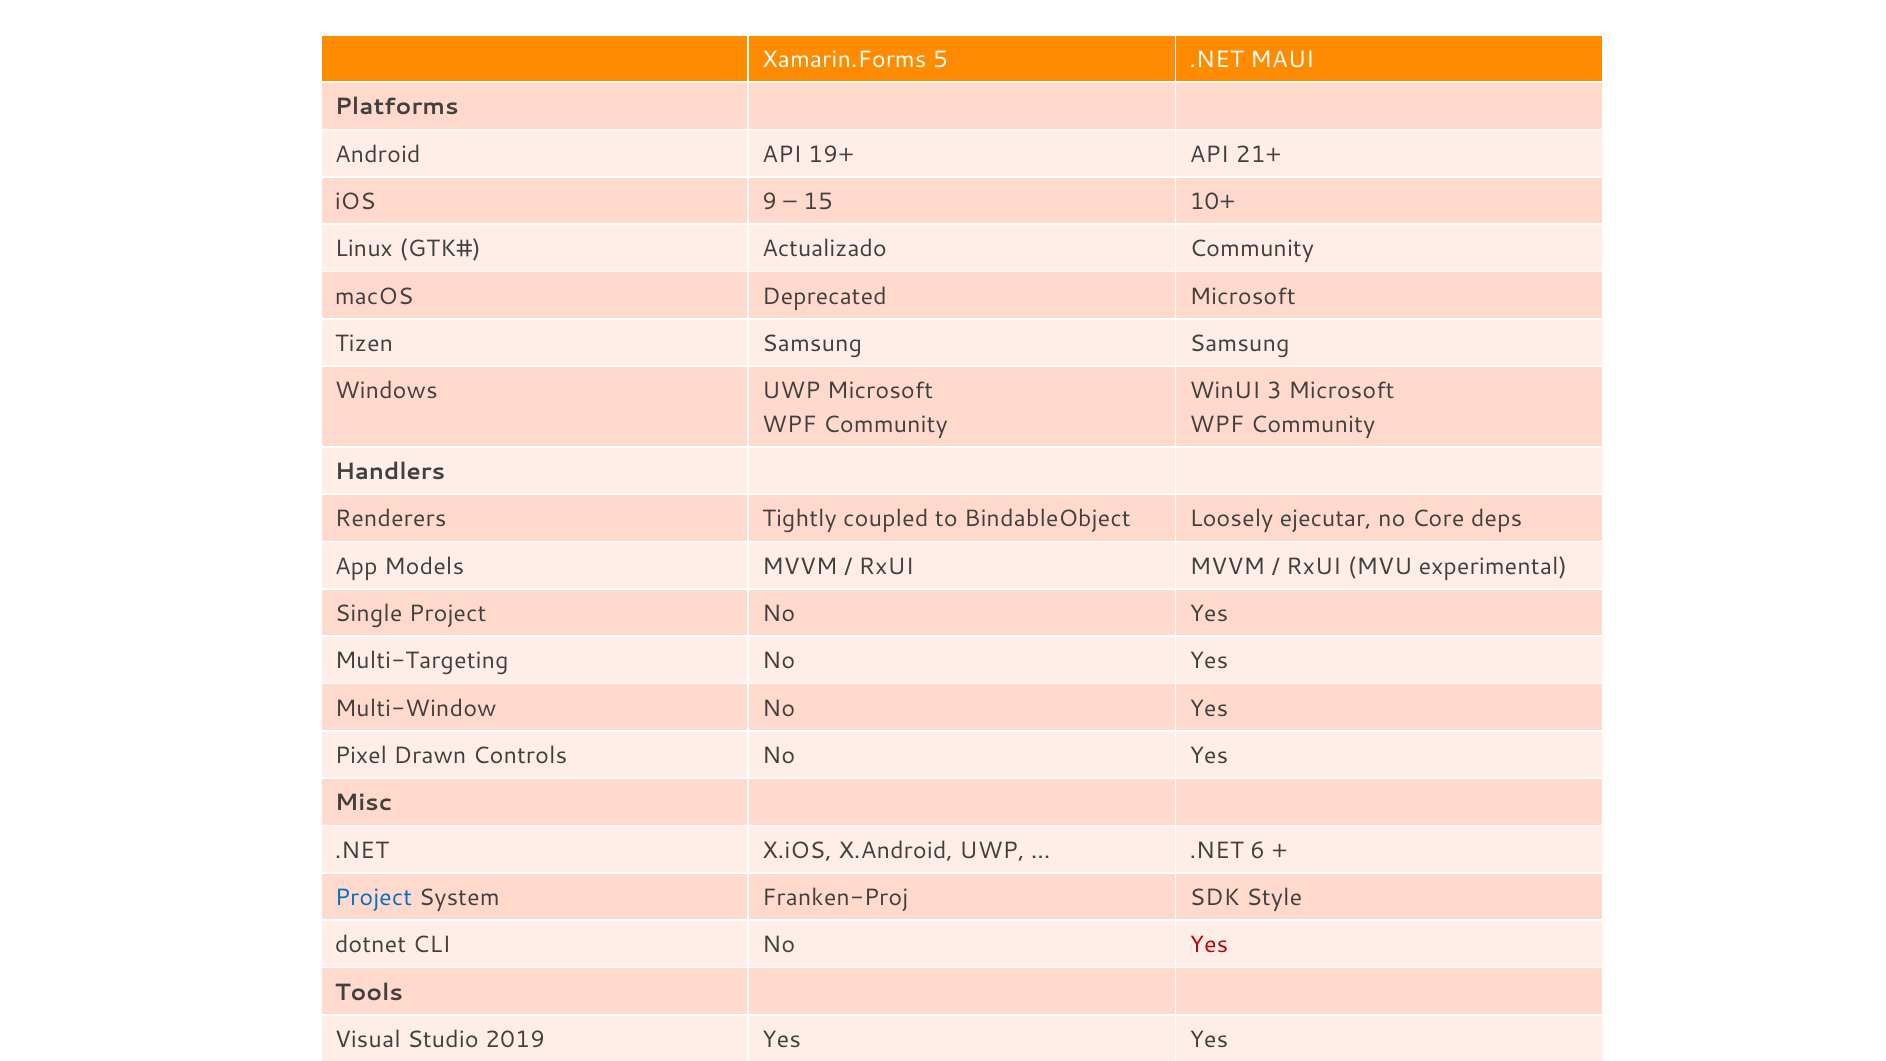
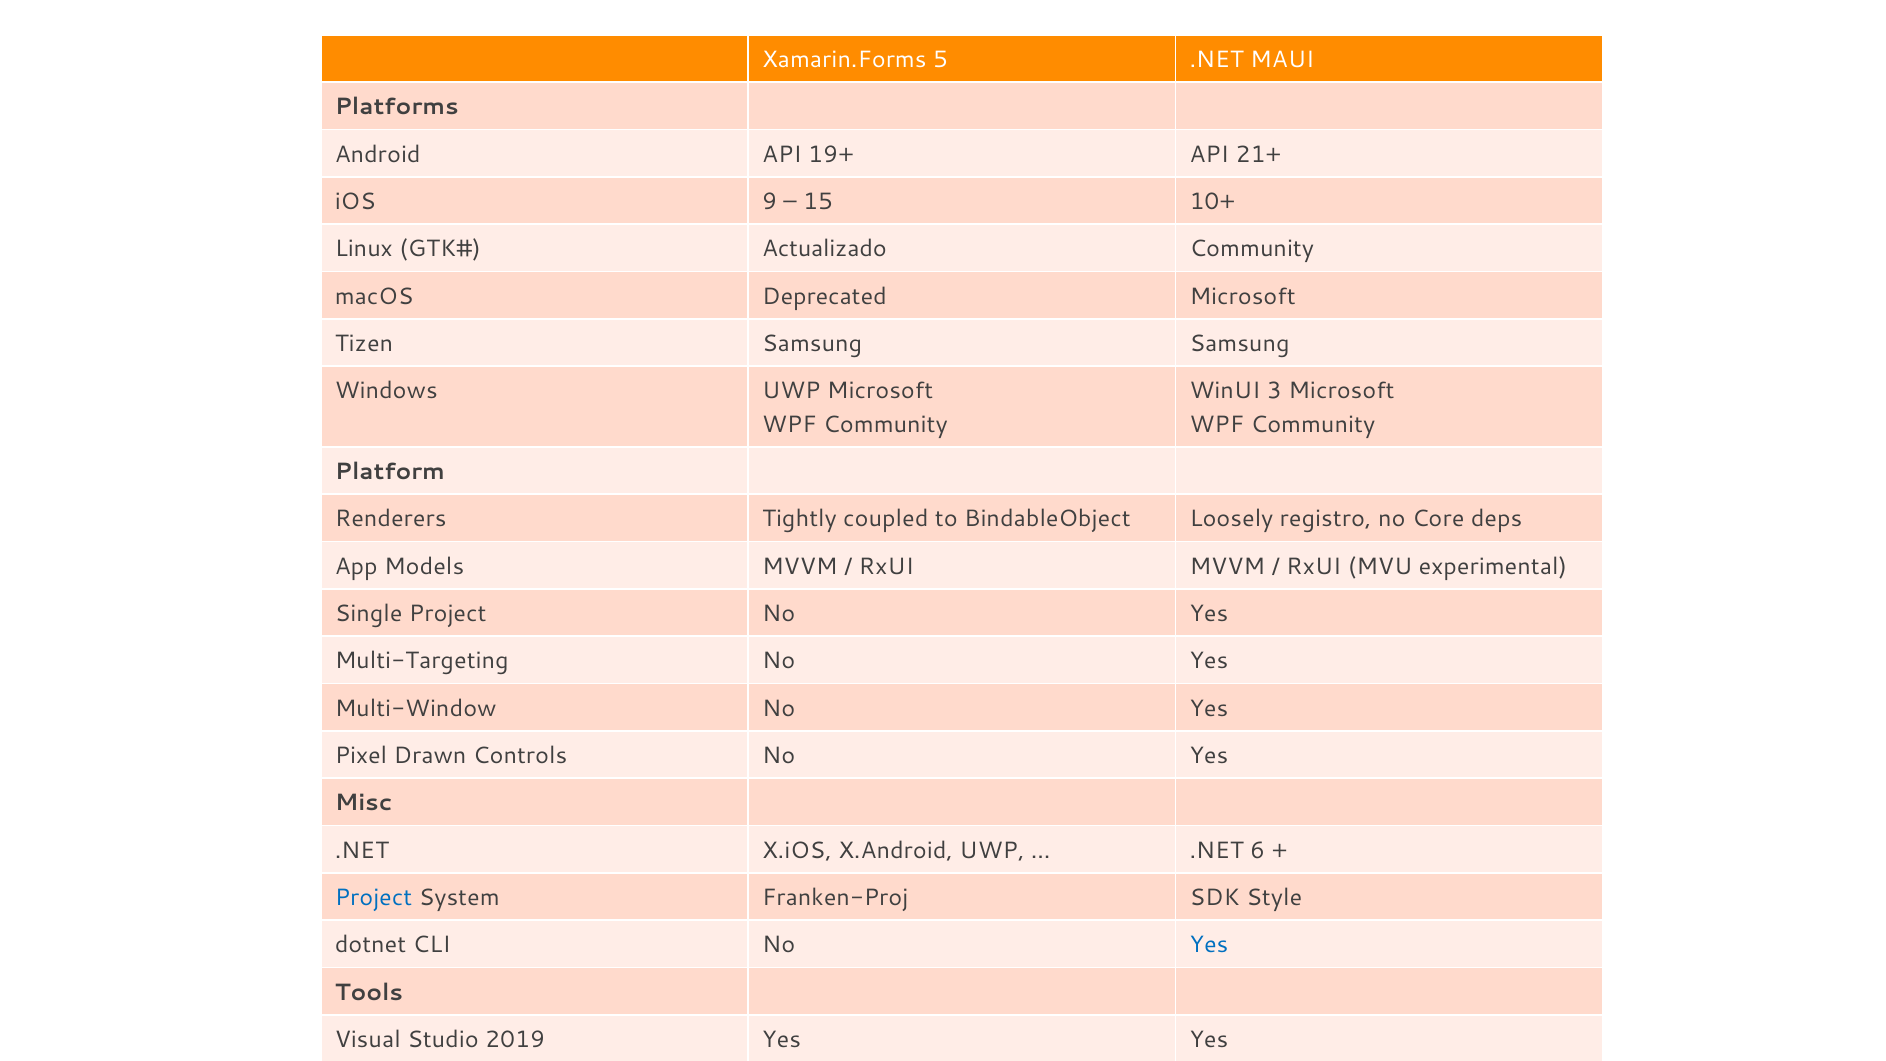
Handlers: Handlers -> Platform
ejecutar: ejecutar -> registro
Yes at (1209, 945) colour: red -> blue
